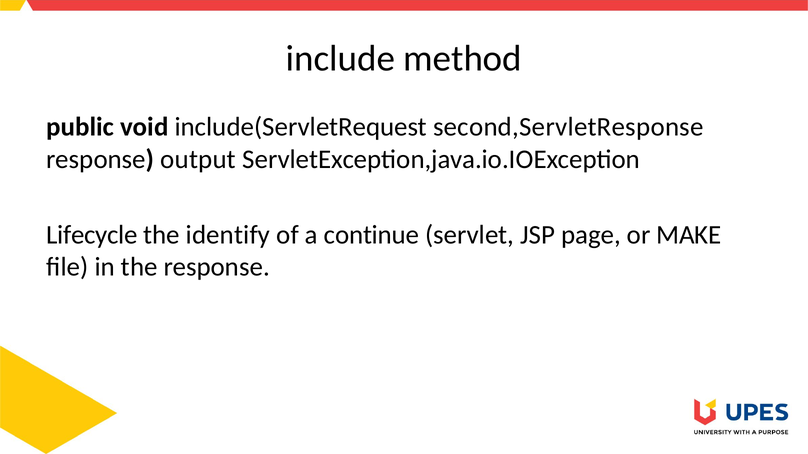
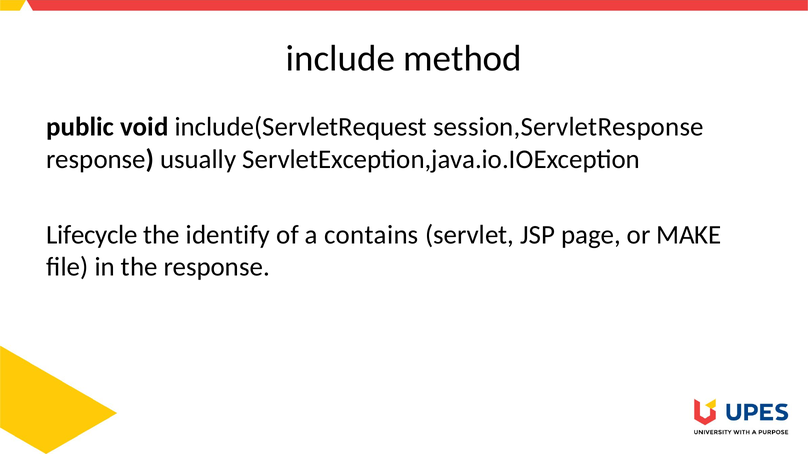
second,ServletResponse: second,ServletResponse -> session,ServletResponse
output: output -> usually
continue: continue -> contains
